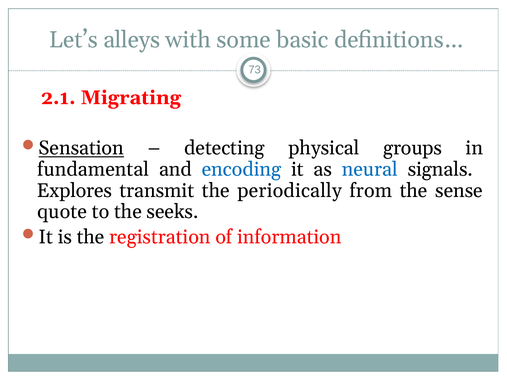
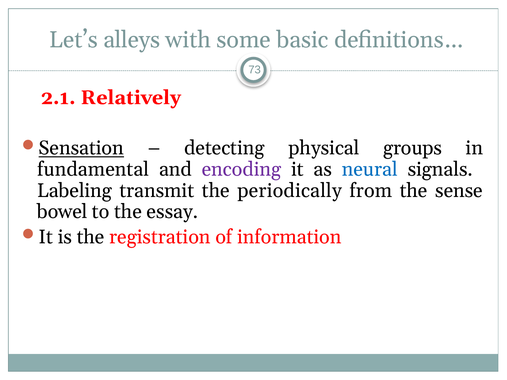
Migrating: Migrating -> Relatively
encoding colour: blue -> purple
Explores: Explores -> Labeling
quote: quote -> bowel
seeks: seeks -> essay
